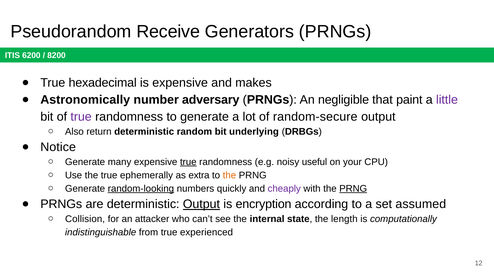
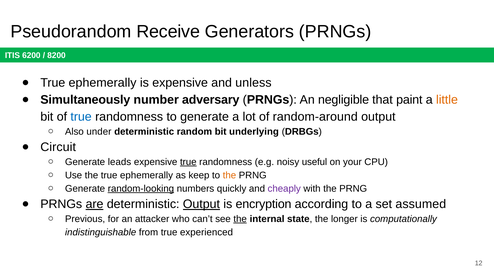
hexadecimal at (103, 83): hexadecimal -> ephemerally
makes: makes -> unless
Astronomically: Astronomically -> Simultaneously
little colour: purple -> orange
true at (81, 117) colour: purple -> blue
random-secure: random-secure -> random-around
return: return -> under
Notice: Notice -> Circuit
many: many -> leads
extra: extra -> keep
PRNG at (353, 188) underline: present -> none
are underline: none -> present
Collision: Collision -> Previous
the at (240, 219) underline: none -> present
length: length -> longer
